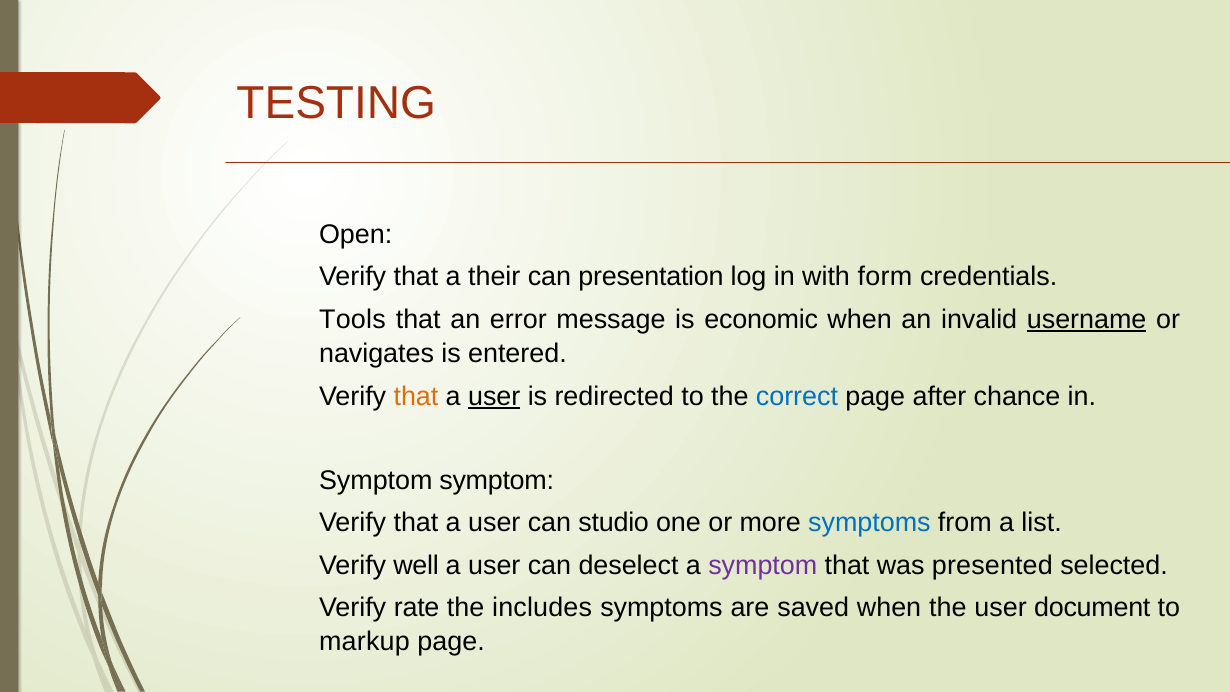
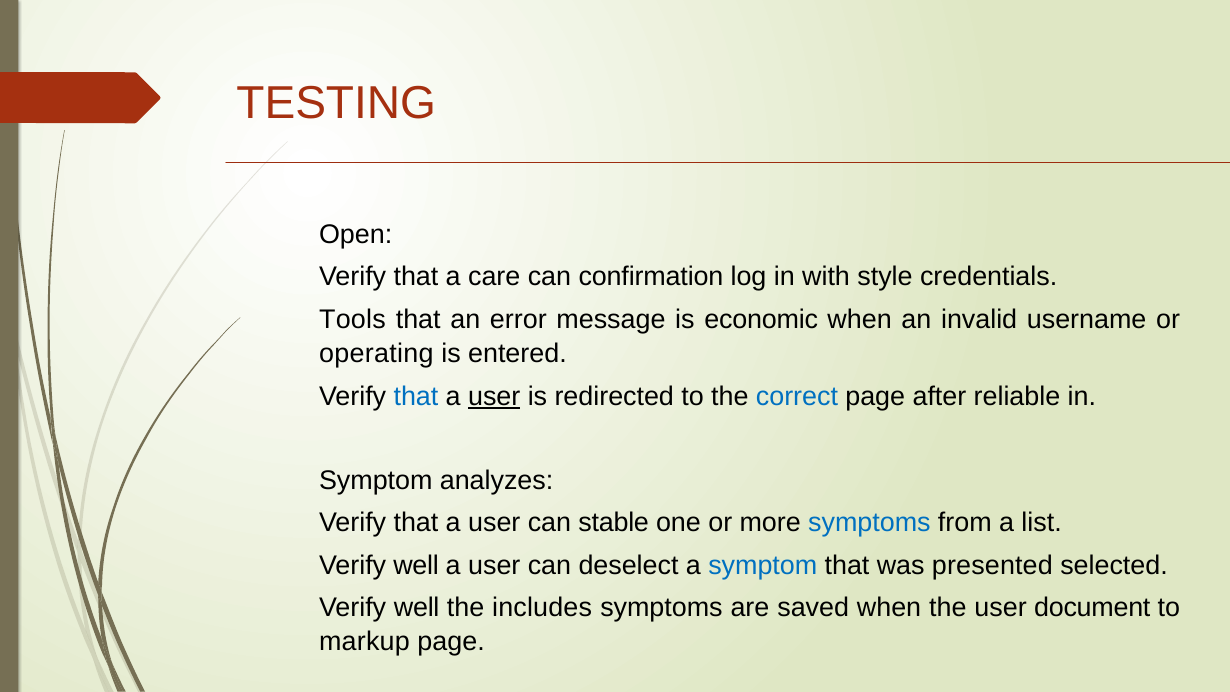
their: their -> care
presentation: presentation -> confirmation
form: form -> style
username underline: present -> none
navigates: navigates -> operating
that at (416, 396) colour: orange -> blue
chance: chance -> reliable
Symptom symptom: symptom -> analyzes
studio: studio -> stable
symptom at (763, 565) colour: purple -> blue
rate at (417, 607): rate -> well
